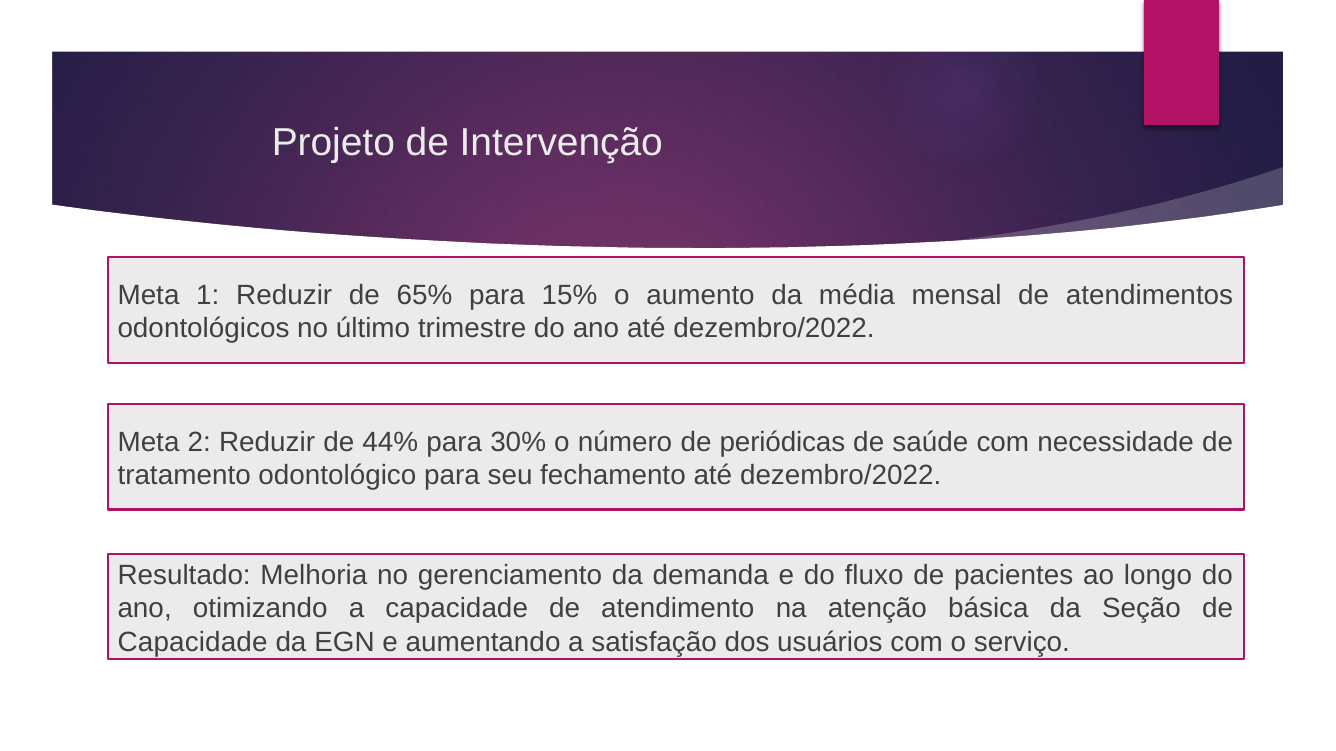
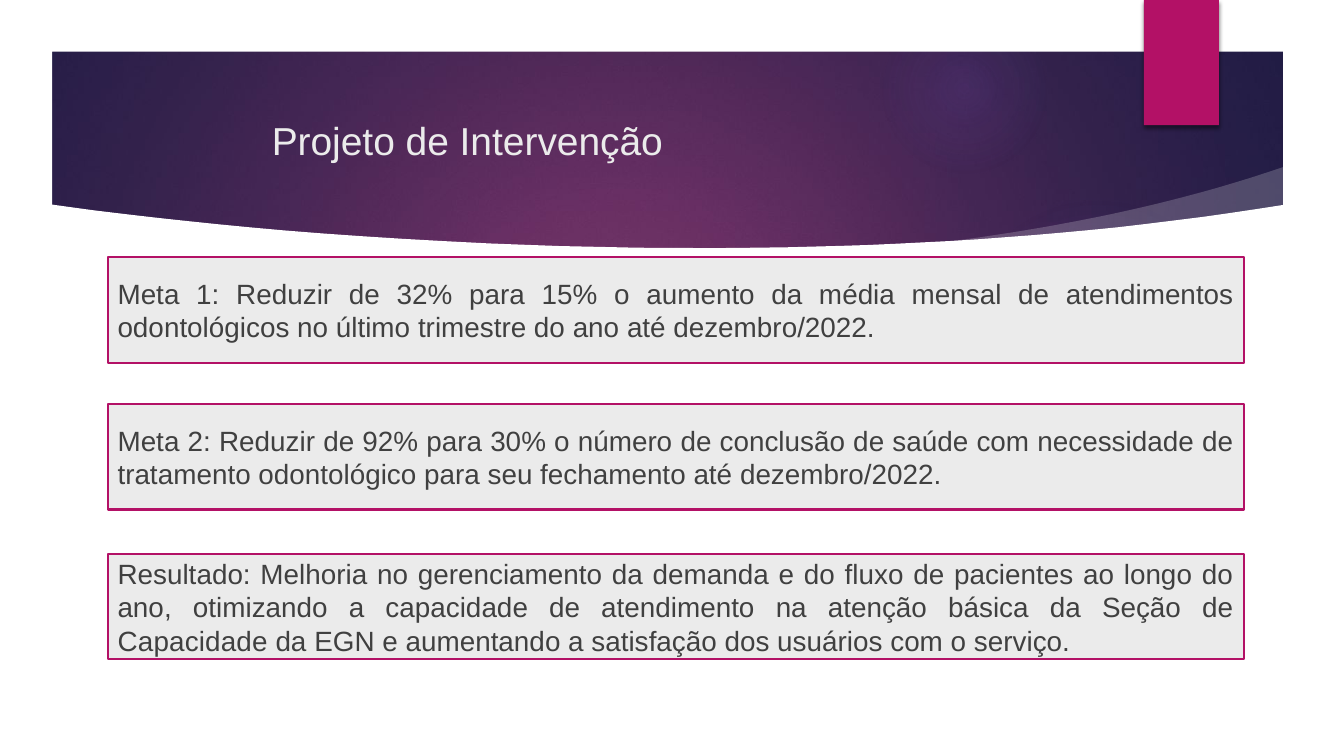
65%: 65% -> 32%
44%: 44% -> 92%
periódicas: periódicas -> conclusão
